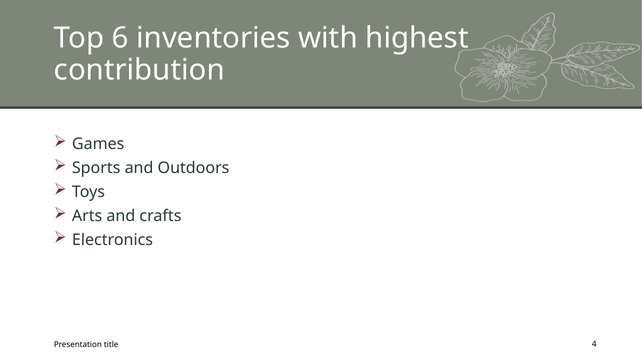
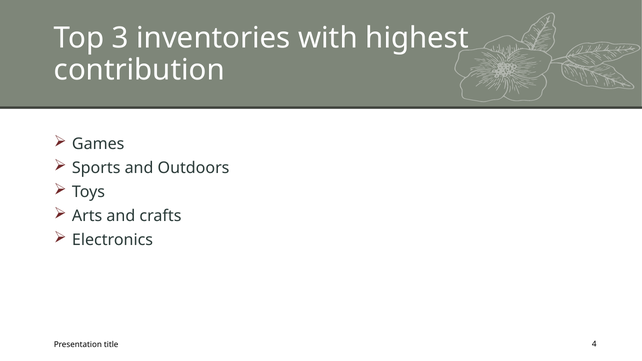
6: 6 -> 3
